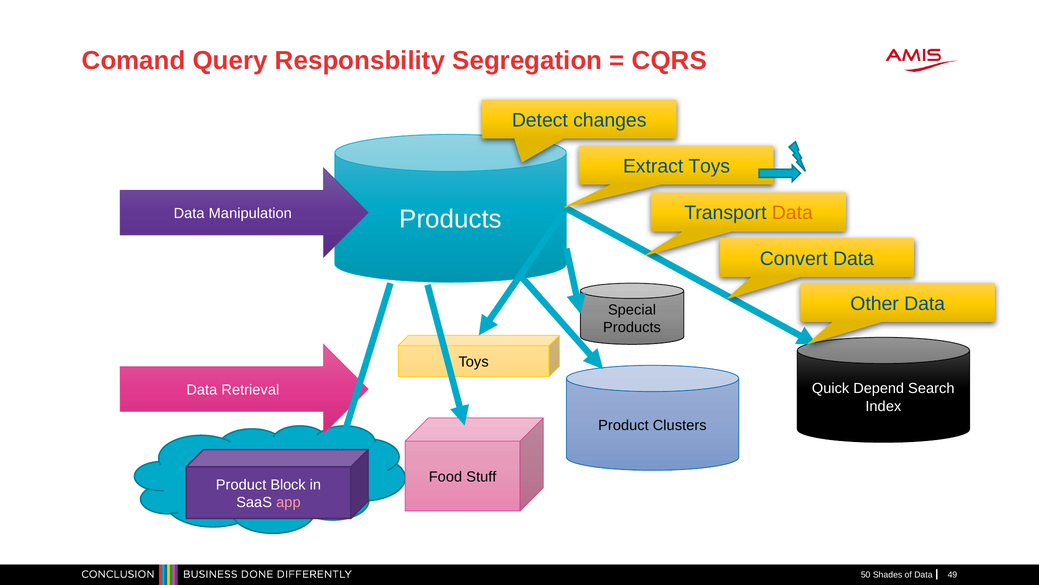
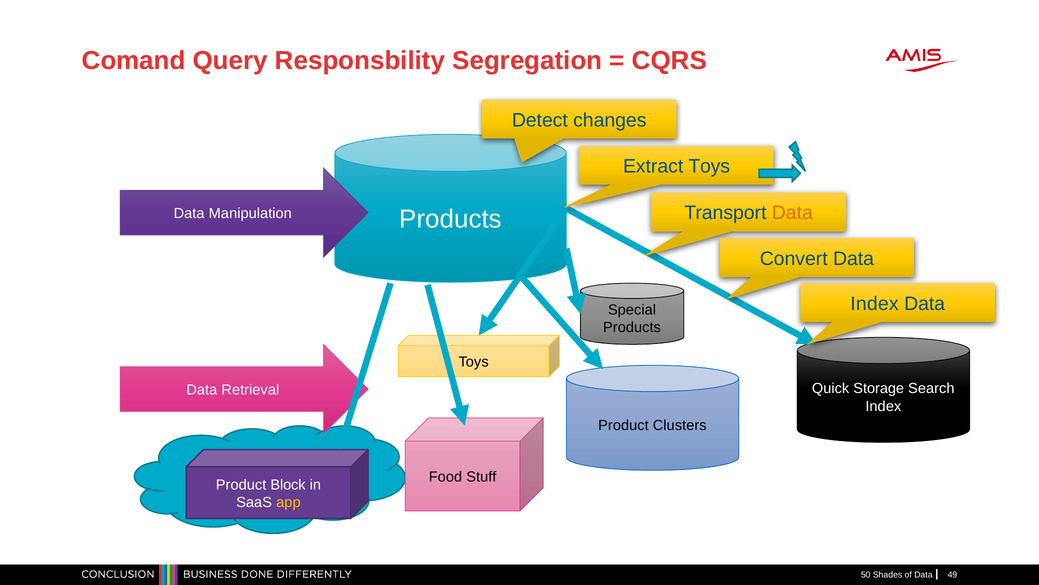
Other at (875, 304): Other -> Index
Depend: Depend -> Storage
app colour: pink -> yellow
